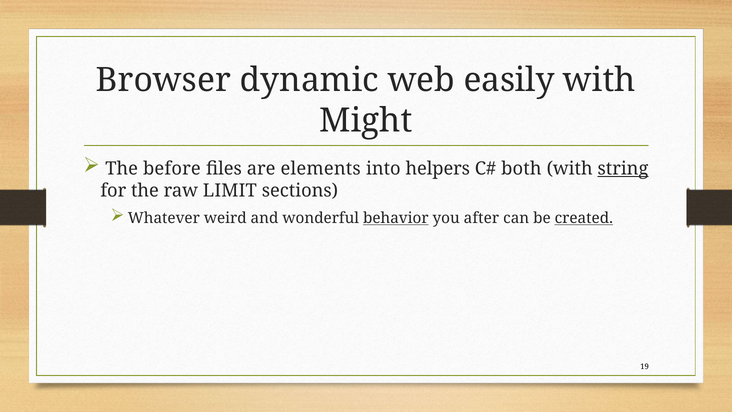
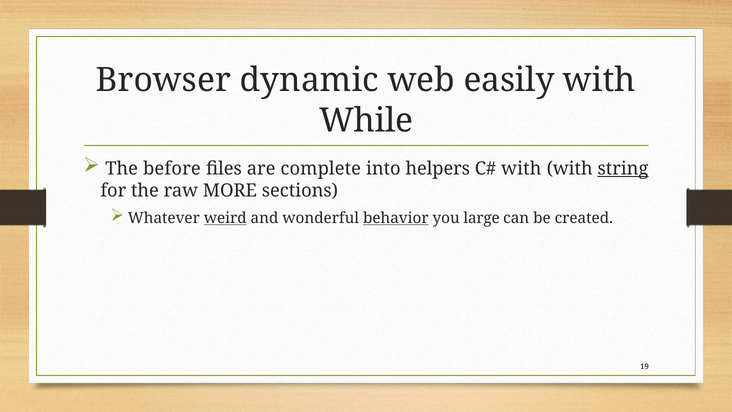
Might: Might -> While
elements: elements -> complete
both at (521, 169): both -> with
LIMIT: LIMIT -> MORE
weird underline: none -> present
after: after -> large
created underline: present -> none
